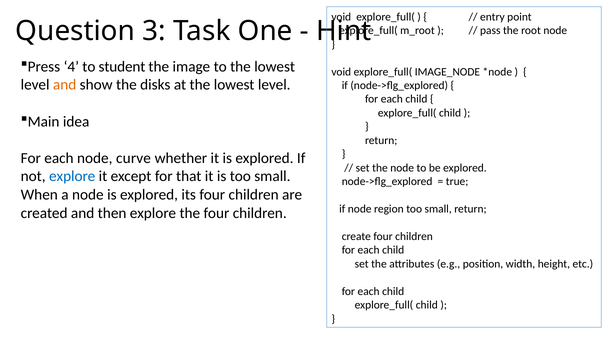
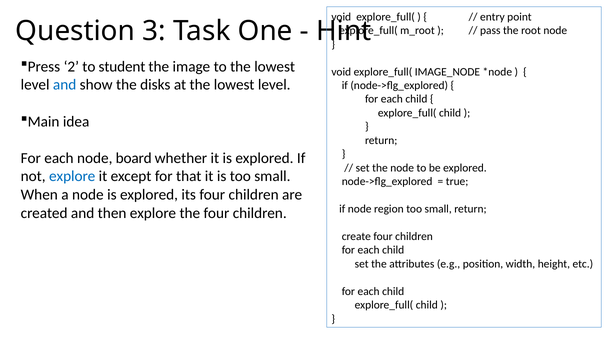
4: 4 -> 2
and at (65, 85) colour: orange -> blue
curve: curve -> board
